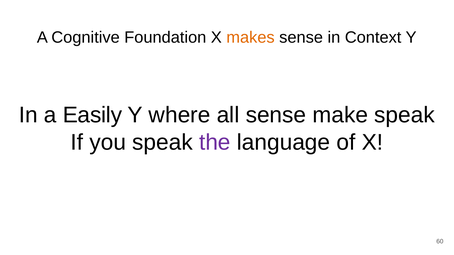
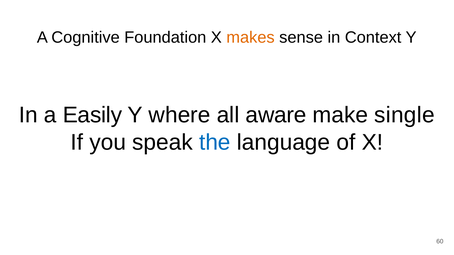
all sense: sense -> aware
make speak: speak -> single
the colour: purple -> blue
